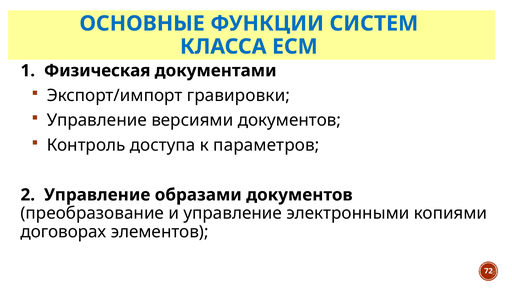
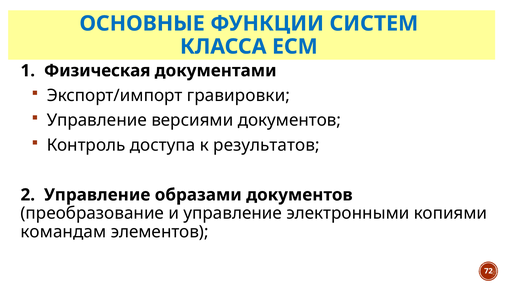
параметров: параметров -> результатов
договорах: договорах -> командам
